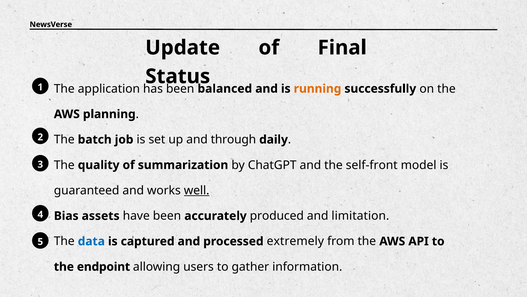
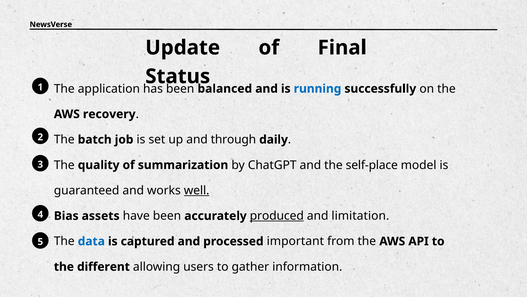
running colour: orange -> blue
planning: planning -> recovery
self-front: self-front -> self-place
produced underline: none -> present
extremely: extremely -> important
endpoint: endpoint -> different
